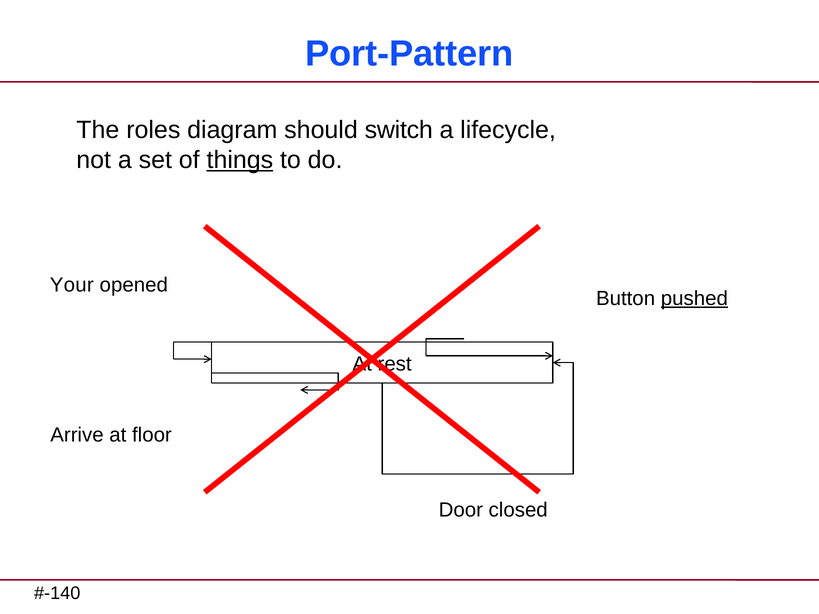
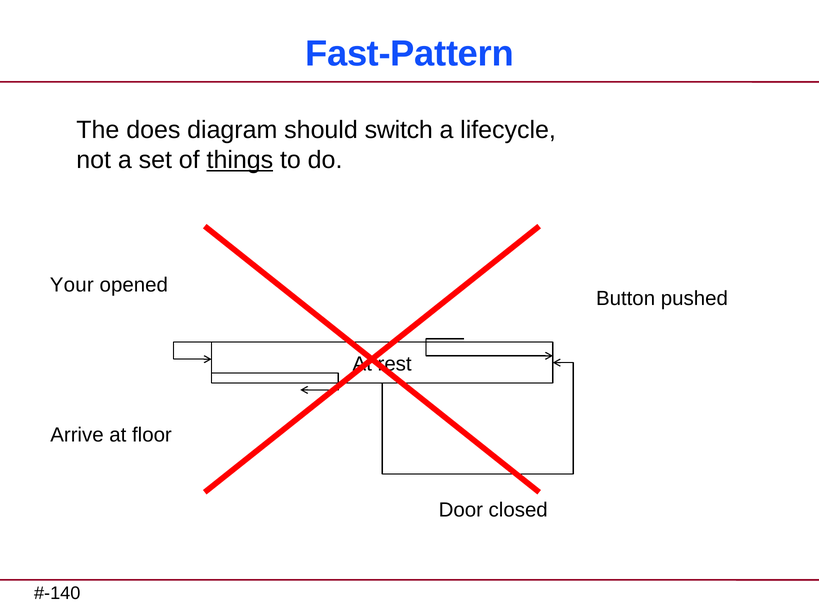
Port-Pattern: Port-Pattern -> Fast-Pattern
roles: roles -> does
pushed underline: present -> none
